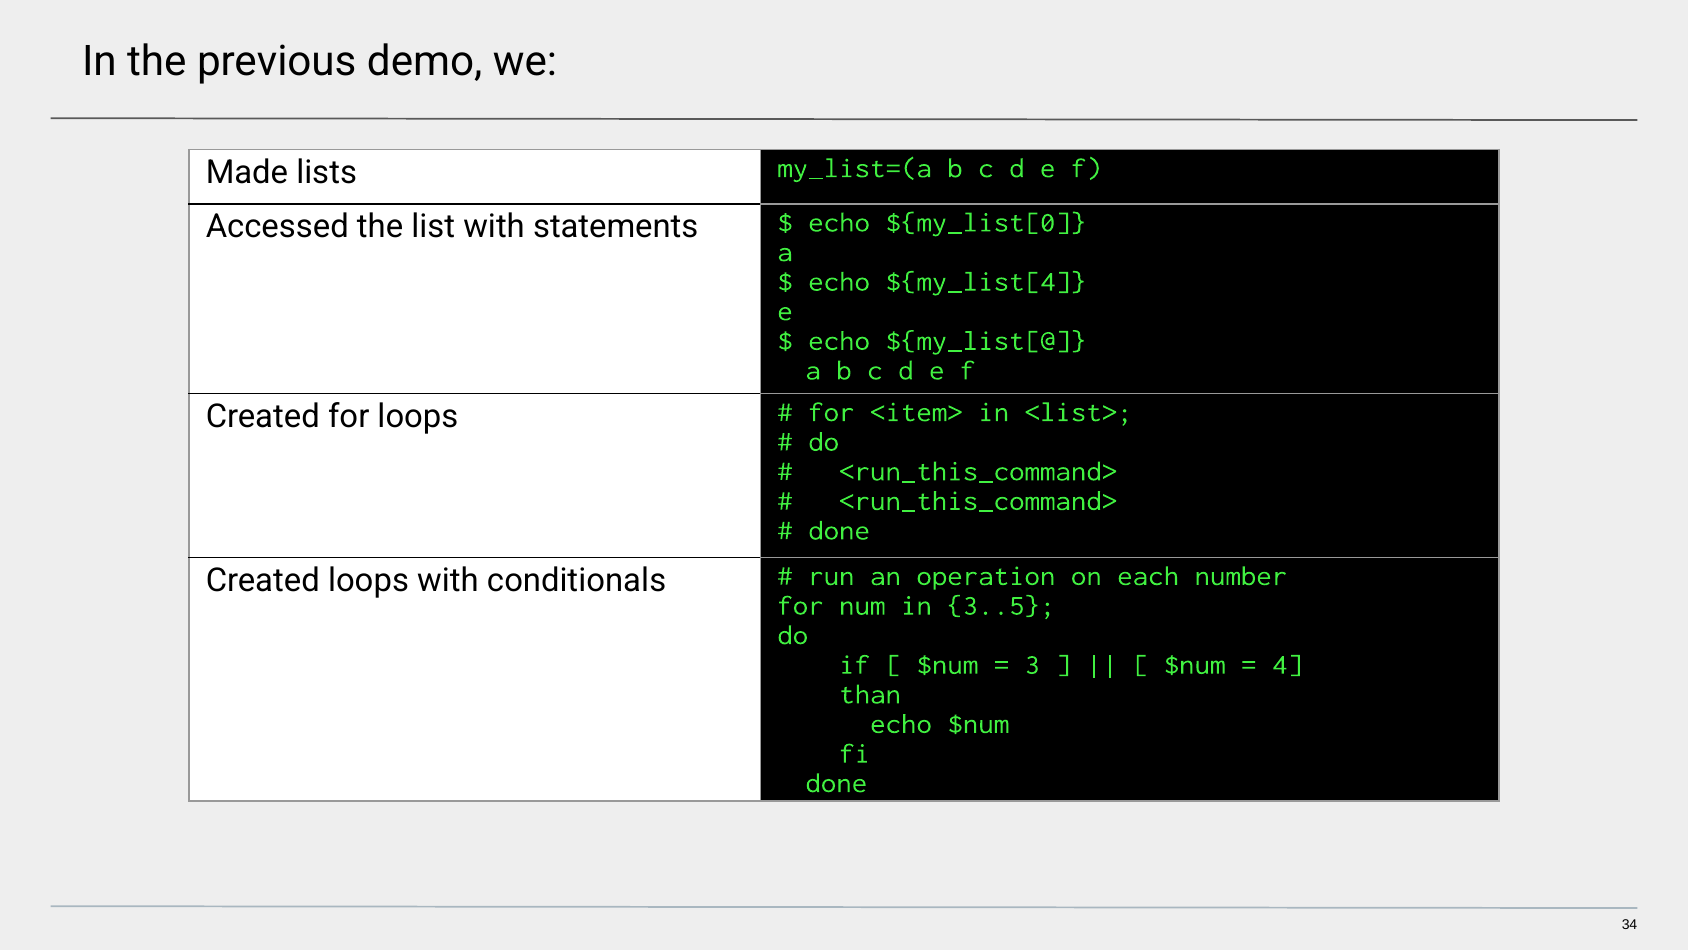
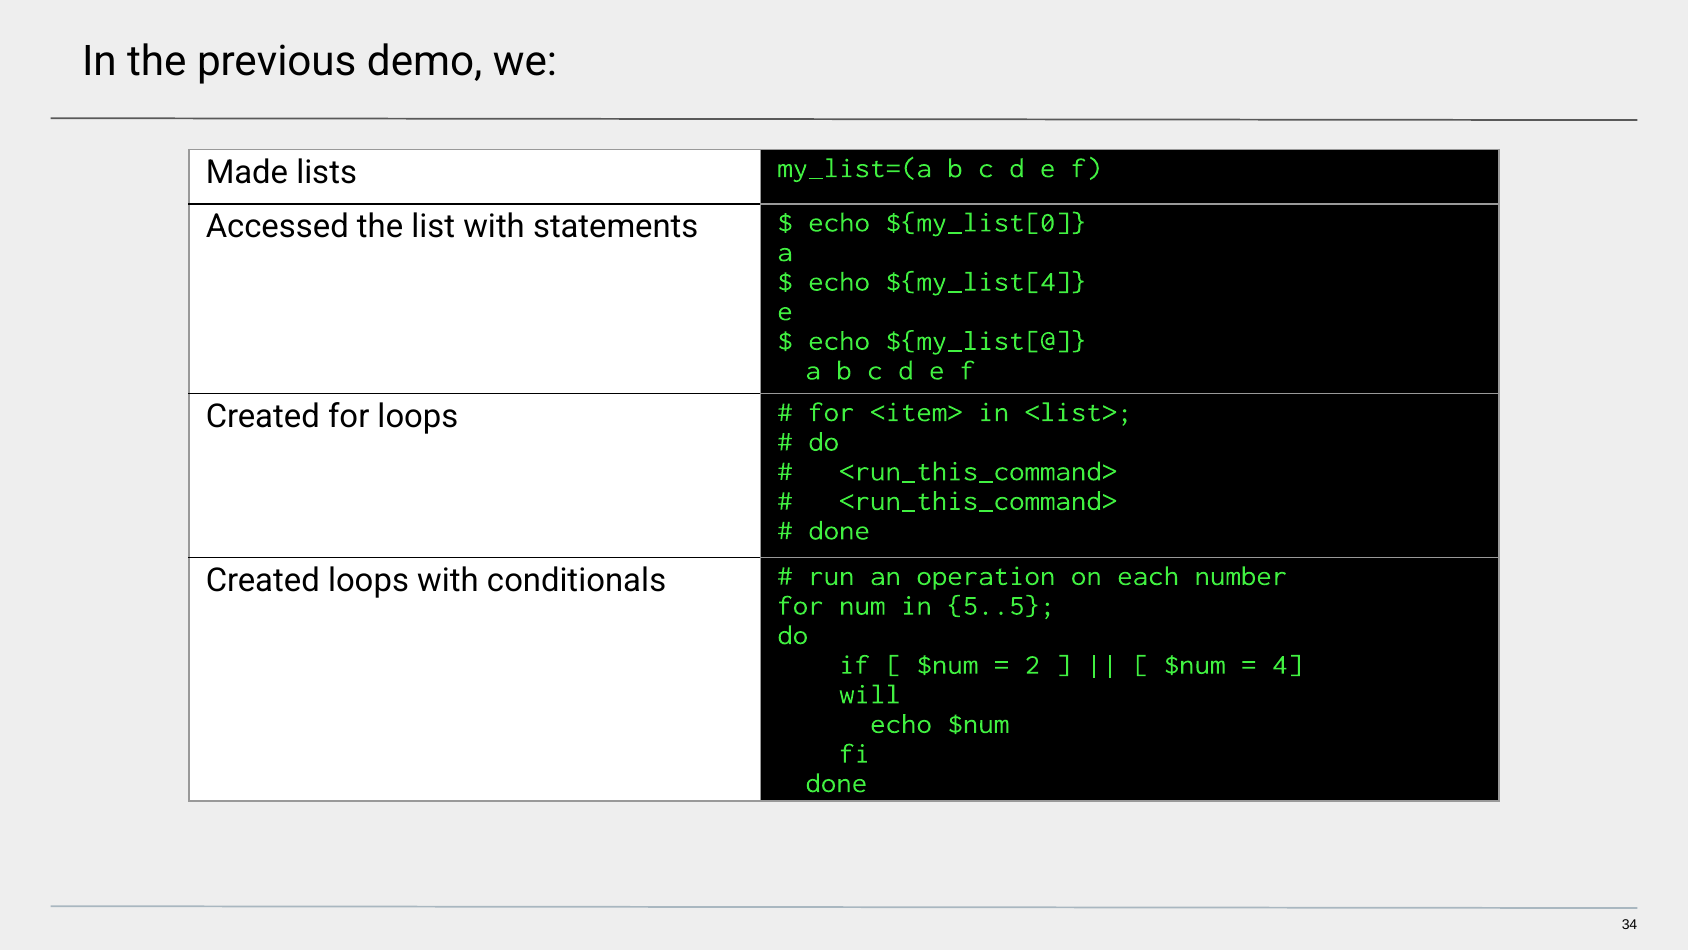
3..5: 3..5 -> 5..5
3: 3 -> 2
than: than -> will
